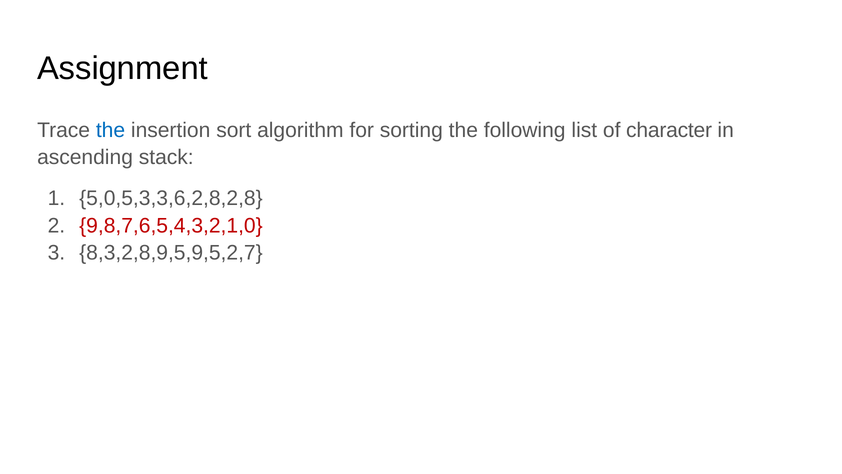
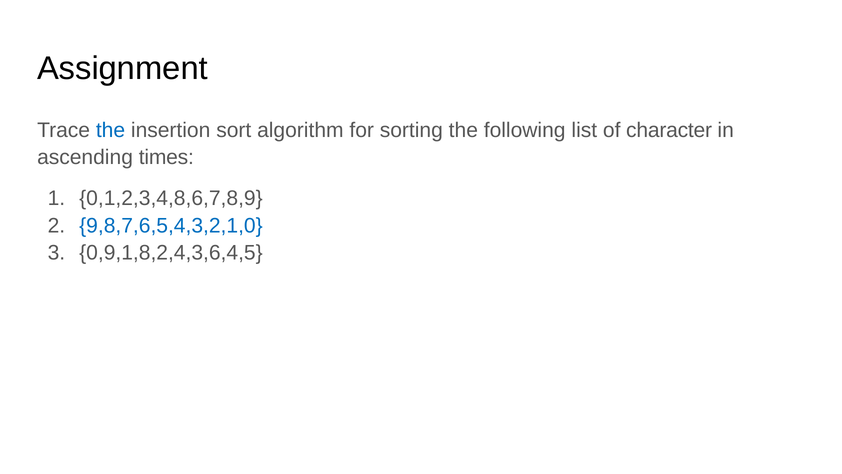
stack: stack -> times
5,0,5,3,3,6,2,8,2,8: 5,0,5,3,3,6,2,8,2,8 -> 0,1,2,3,4,8,6,7,8,9
9,8,7,6,5,4,3,2,1,0 colour: red -> blue
8,3,2,8,9,5,9,5,2,7: 8,3,2,8,9,5,9,5,2,7 -> 0,9,1,8,2,4,3,6,4,5
